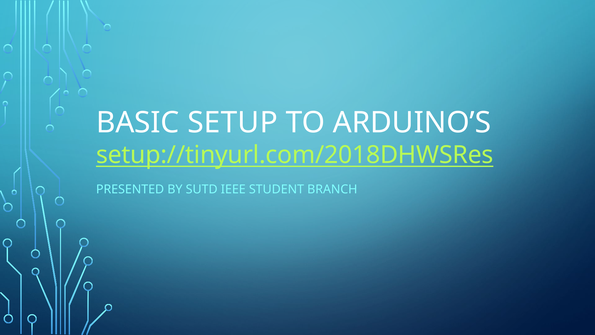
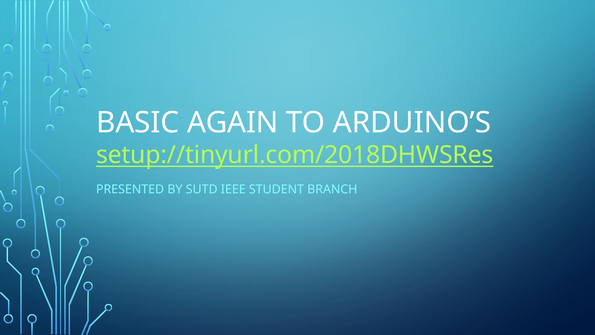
SETUP: SETUP -> AGAIN
